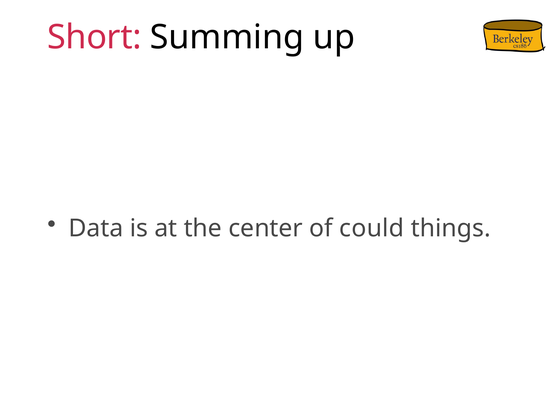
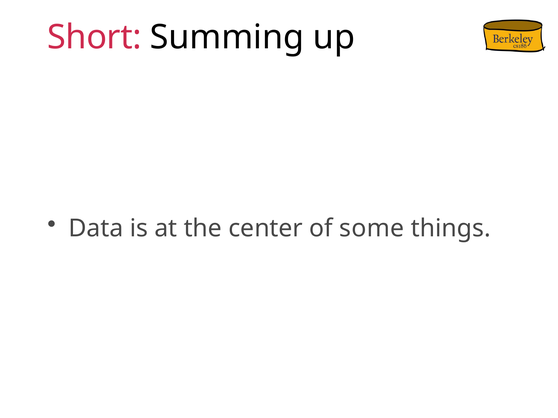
could: could -> some
